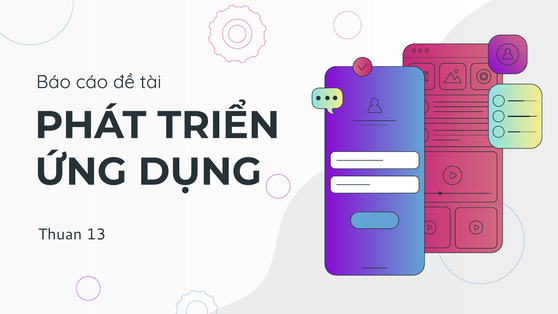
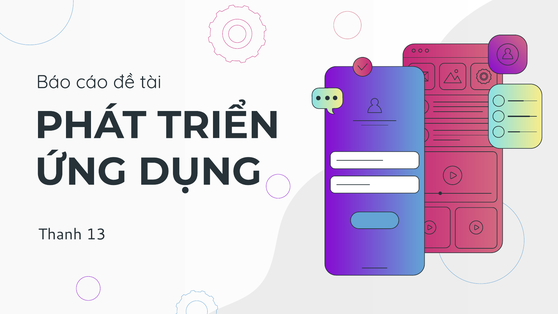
Thuan: Thuan -> Thanh
